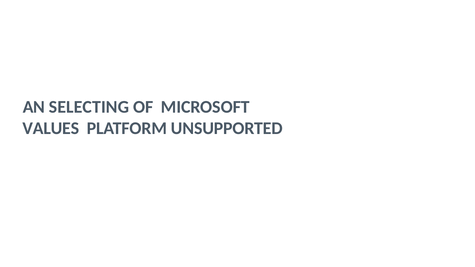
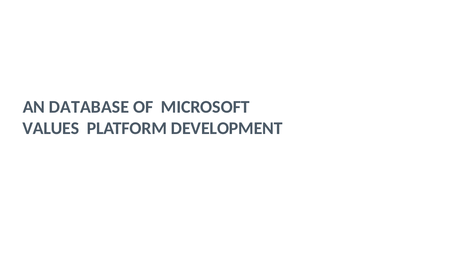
SELECTING: SELECTING -> DATABASE
UNSUPPORTED: UNSUPPORTED -> DEVELOPMENT
